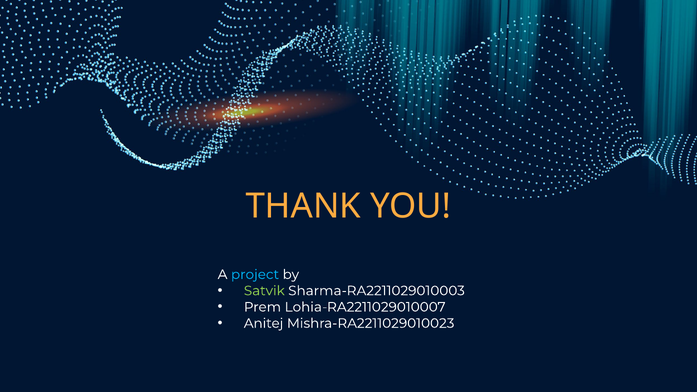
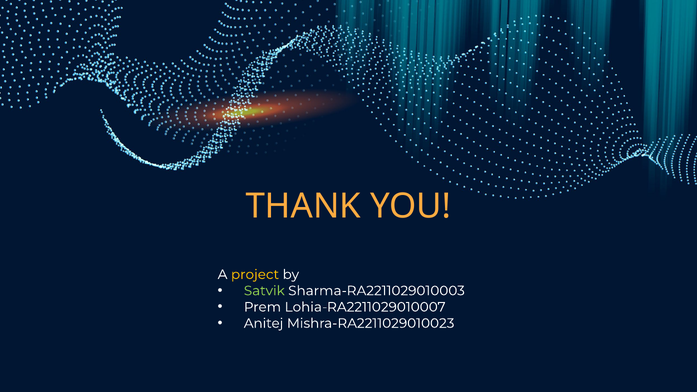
project colour: light blue -> yellow
